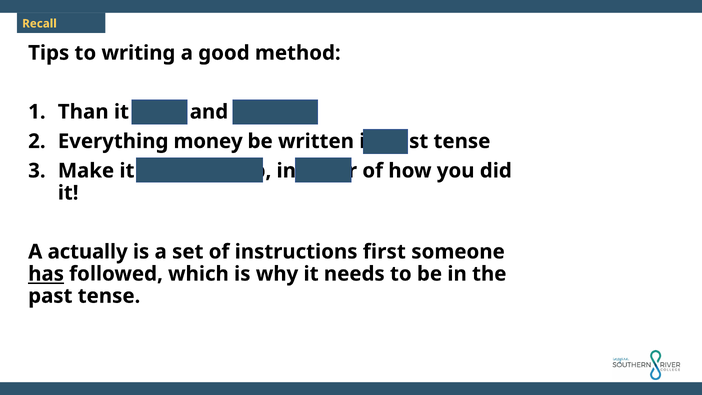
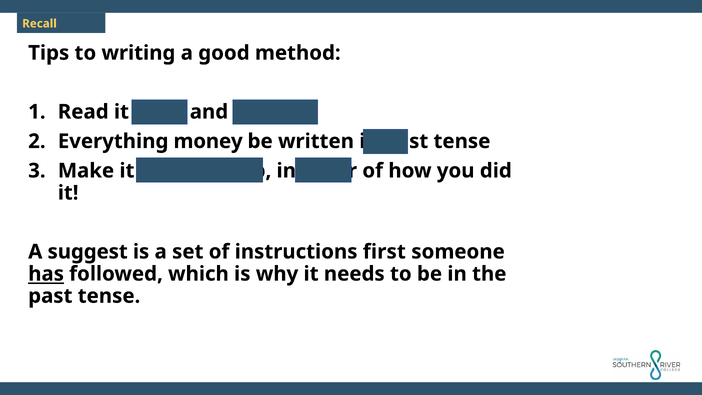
Than: Than -> Read
actually: actually -> suggest
